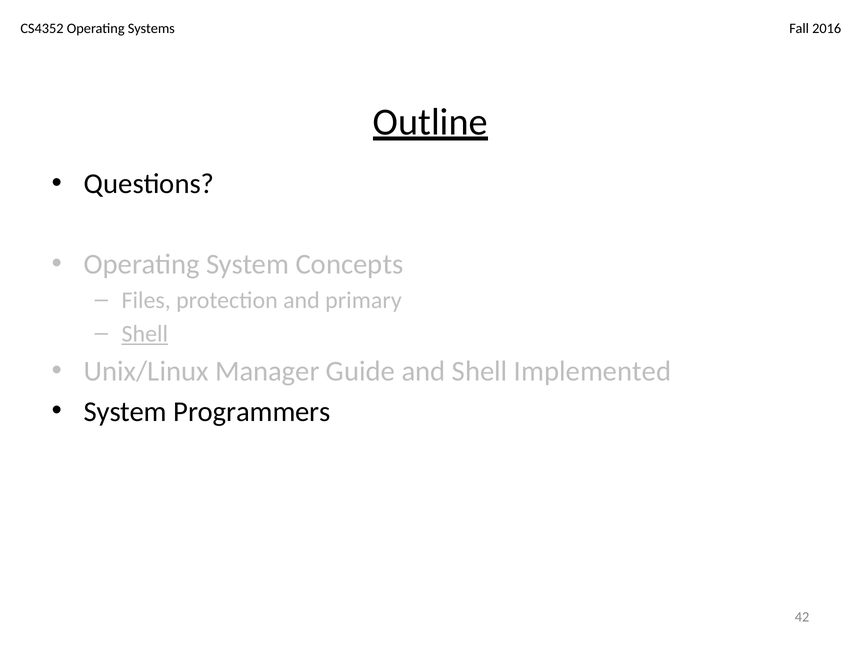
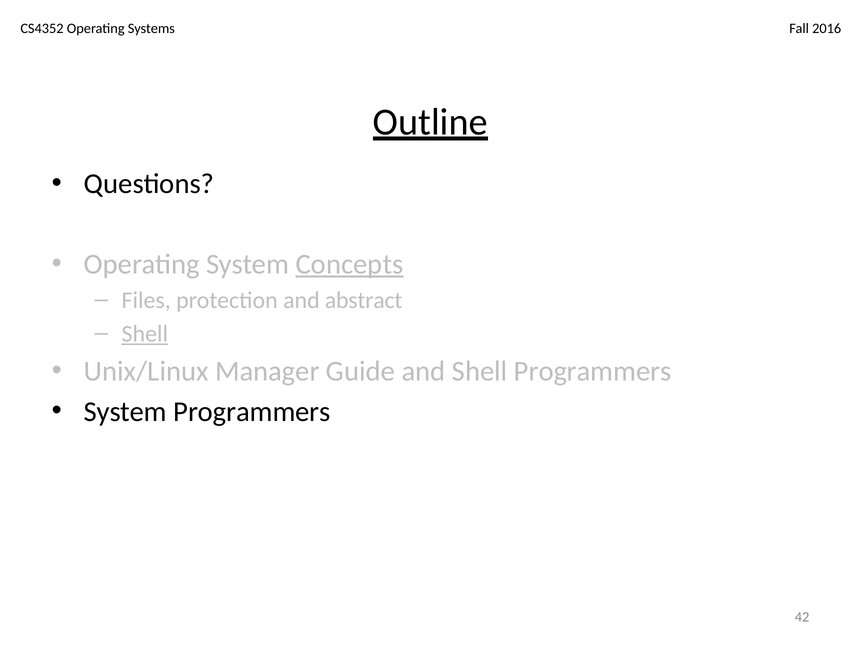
Concepts underline: none -> present
primary: primary -> abstract
Shell Implemented: Implemented -> Programmers
